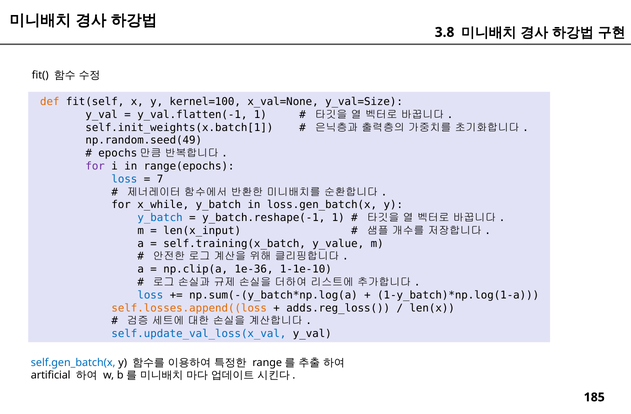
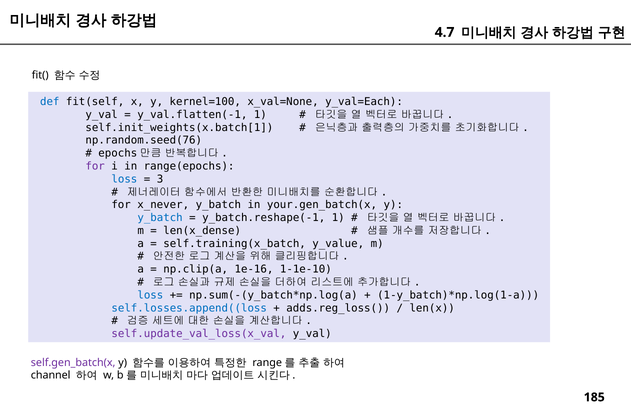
3.8: 3.8 -> 4.7
def colour: orange -> blue
y_val=Size: y_val=Size -> y_val=Each
np.random.seed(49: np.random.seed(49 -> np.random.seed(76
7: 7 -> 3
x_while: x_while -> x_never
loss.gen_batch(x: loss.gen_batch(x -> your.gen_batch(x
len(x_input: len(x_input -> len(x_dense
1e-36: 1e-36 -> 1e-16
self.losses.append((loss colour: orange -> blue
self.update_val_loss(x_val colour: blue -> purple
self.gen_batch(x colour: blue -> purple
artificial: artificial -> channel
